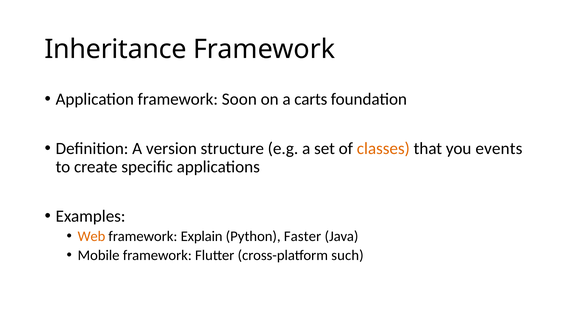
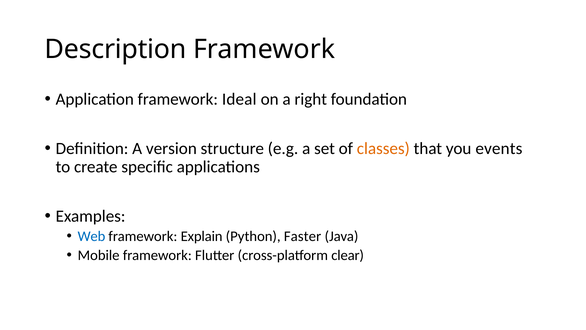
Inheritance: Inheritance -> Description
Soon: Soon -> Ideal
carts: carts -> right
Web colour: orange -> blue
such: such -> clear
